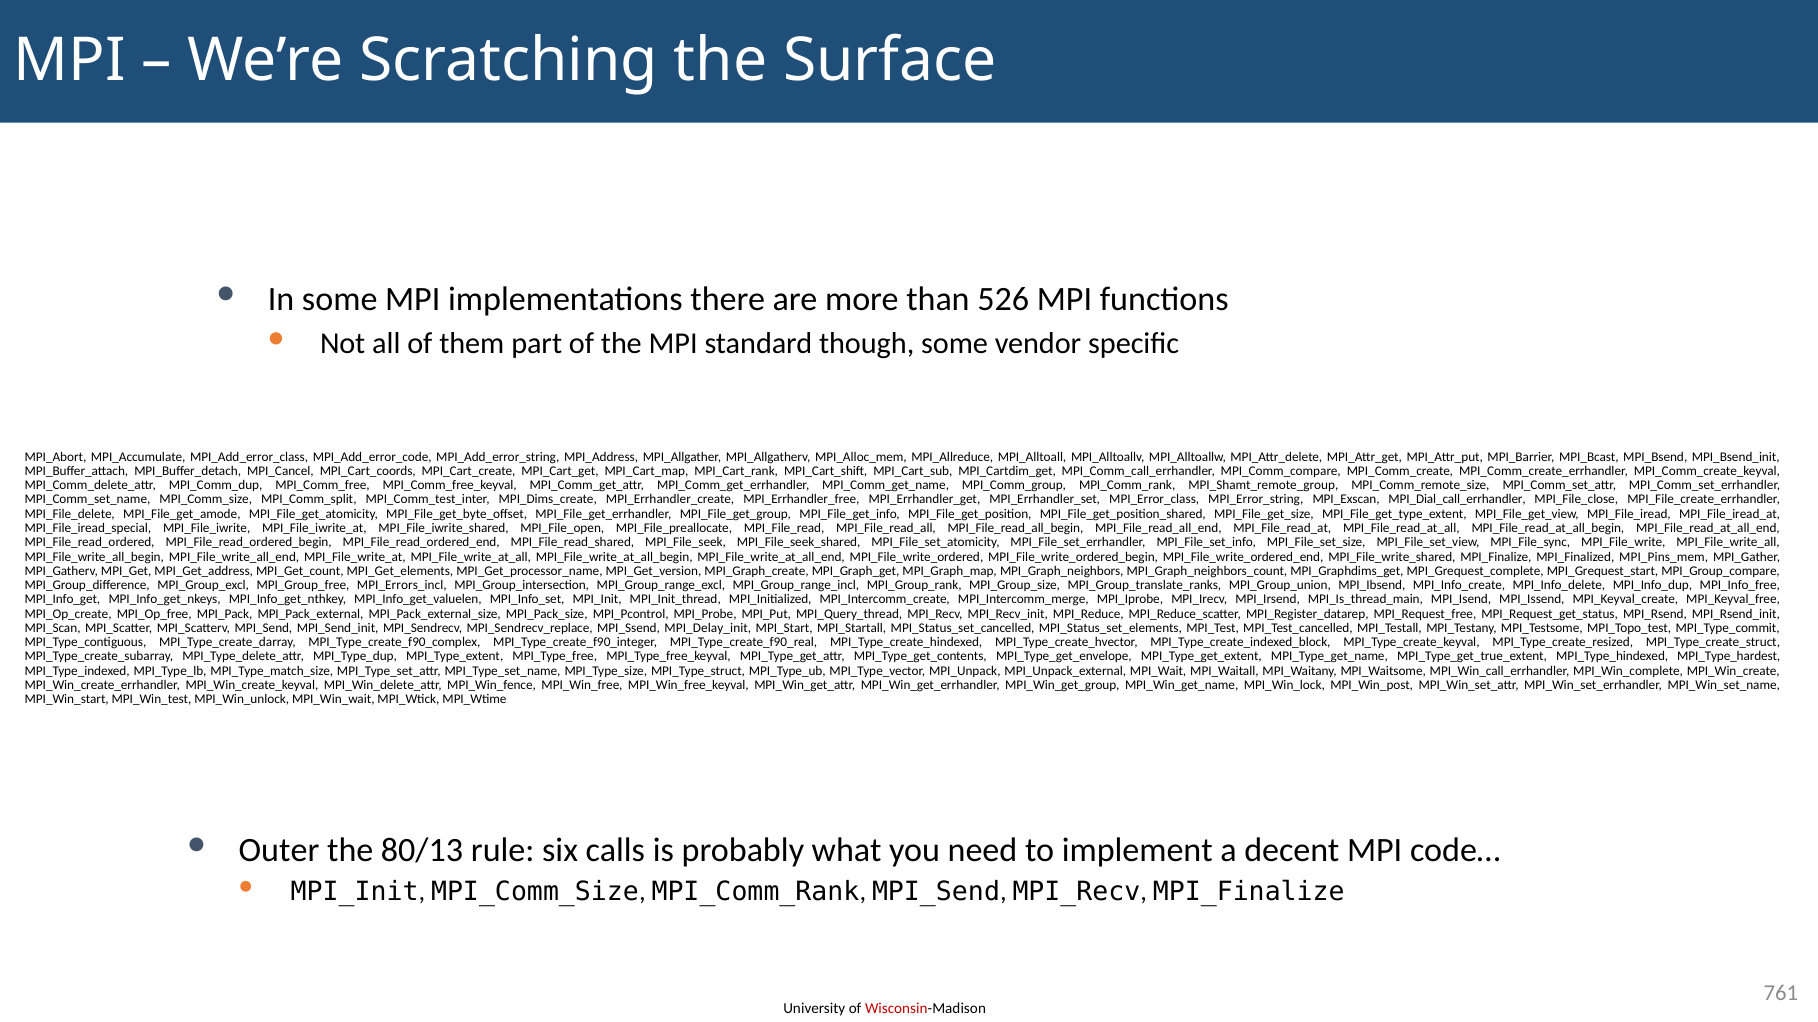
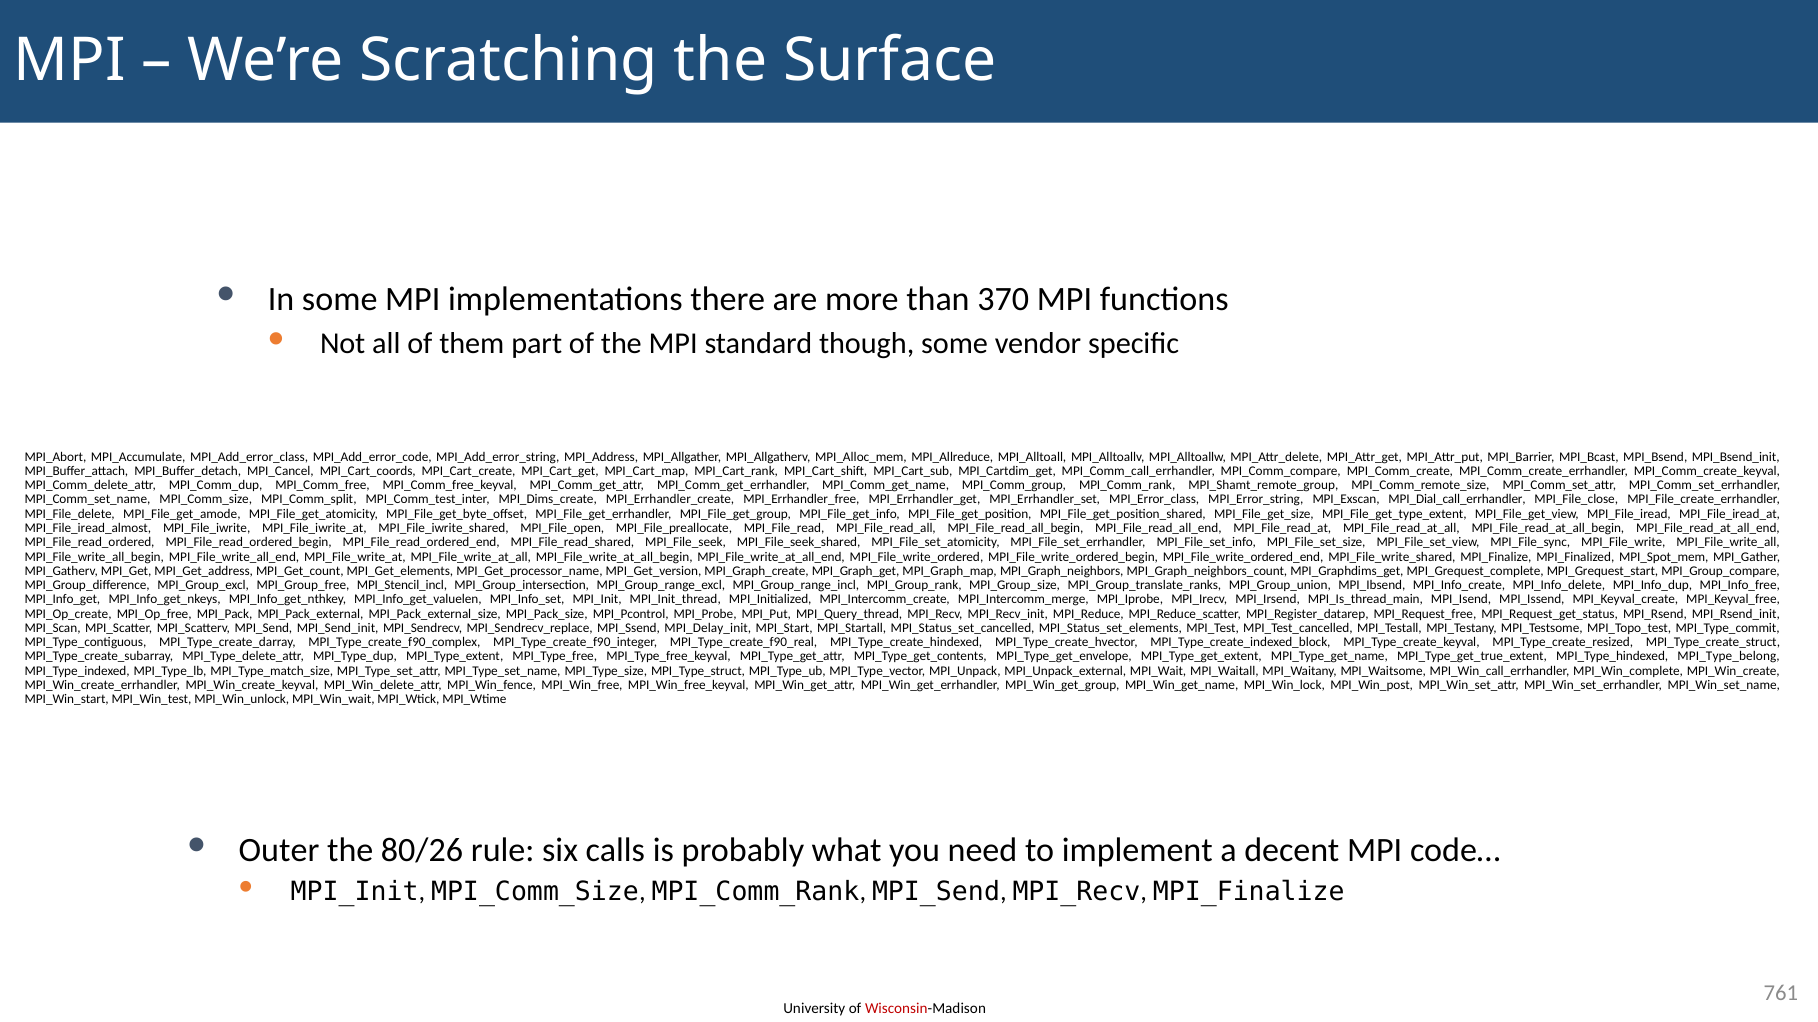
526: 526 -> 370
MPI_File_iread_special: MPI_File_iread_special -> MPI_File_iread_almost
MPI_Pins_mem: MPI_Pins_mem -> MPI_Spot_mem
MPI_Errors_incl: MPI_Errors_incl -> MPI_Stencil_incl
MPI_Type_hardest: MPI_Type_hardest -> MPI_Type_belong
80/13: 80/13 -> 80/26
